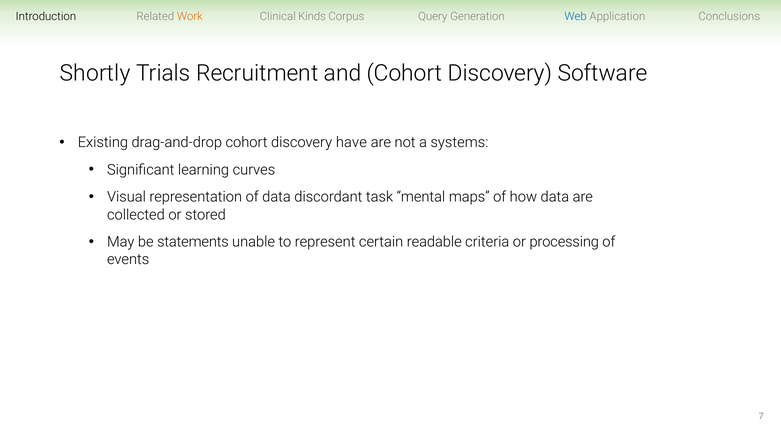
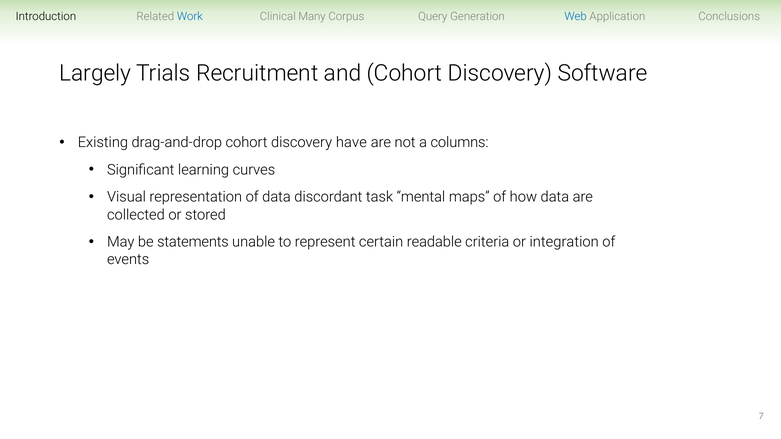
Work colour: orange -> blue
Kinds: Kinds -> Many
Shortly: Shortly -> Largely
systems: systems -> columns
processing: processing -> integration
